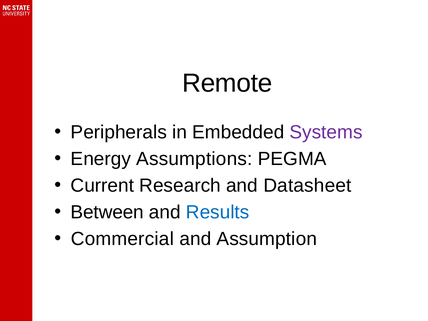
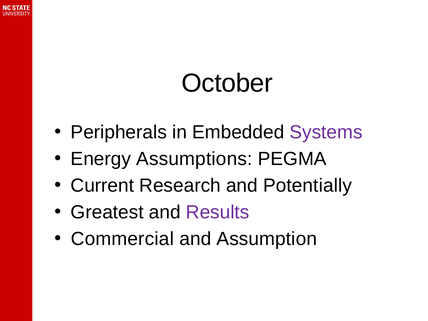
Remote: Remote -> October
Datasheet: Datasheet -> Potentially
Between: Between -> Greatest
Results colour: blue -> purple
